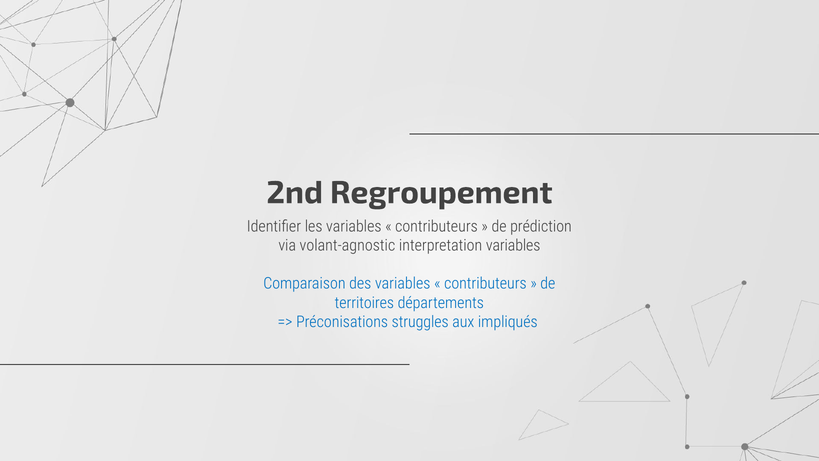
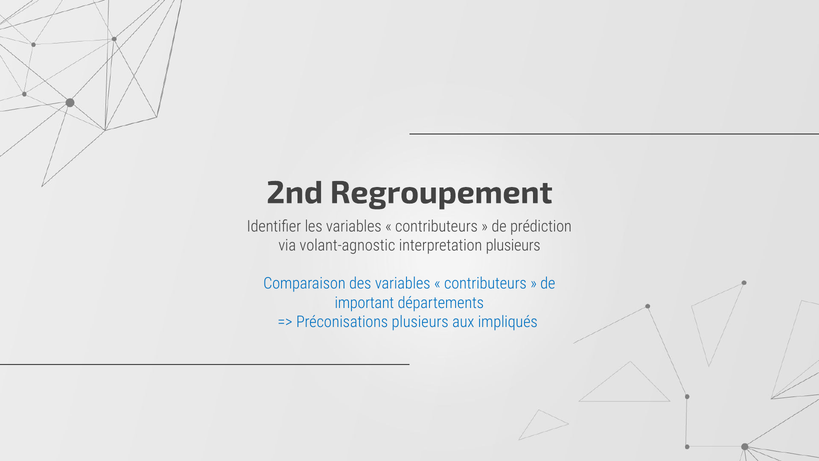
interpretation variables: variables -> plusieurs
territoires: territoires -> important
Préconisations struggles: struggles -> plusieurs
